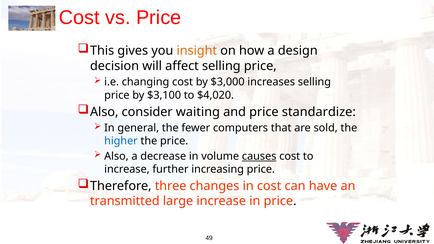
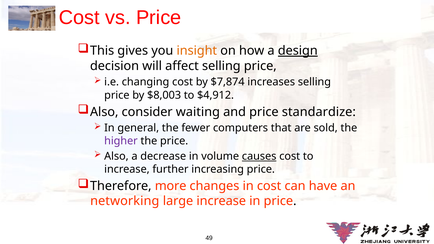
design underline: none -> present
$3,000: $3,000 -> $7,874
$3,100: $3,100 -> $8,003
$4,020: $4,020 -> $4,912
higher colour: blue -> purple
three: three -> more
transmitted: transmitted -> networking
